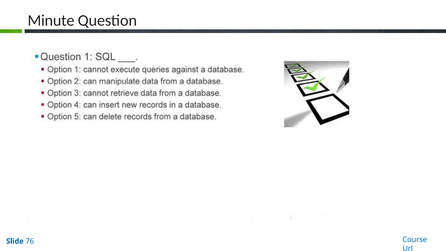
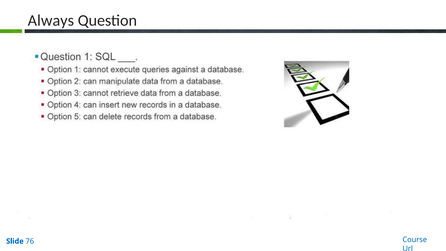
Minute: Minute -> Always
